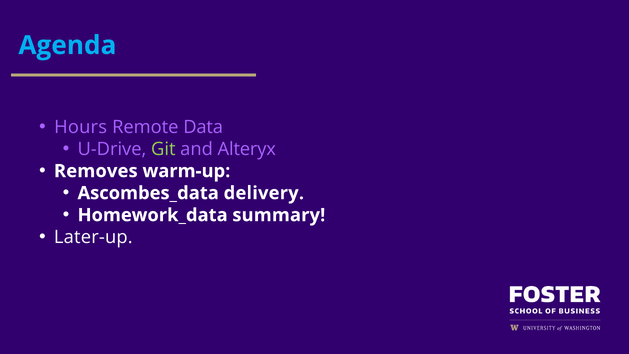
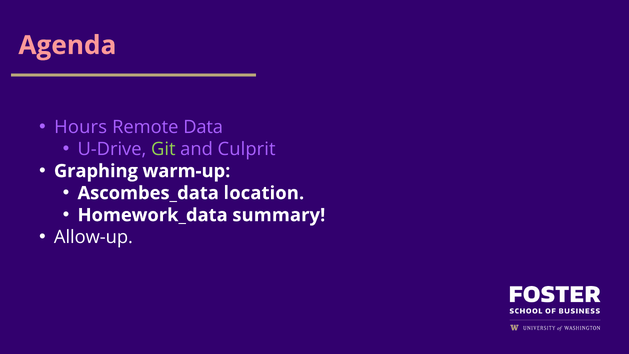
Agenda colour: light blue -> pink
Alteryx: Alteryx -> Culprit
Removes: Removes -> Graphing
delivery: delivery -> location
Later-up: Later-up -> Allow-up
